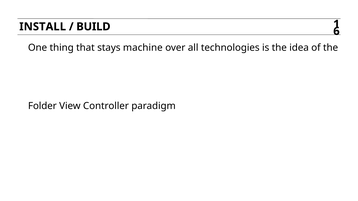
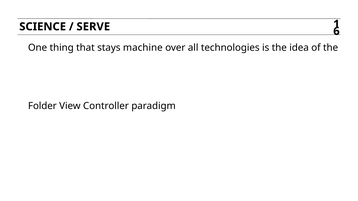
INSTALL: INSTALL -> SCIENCE
BUILD: BUILD -> SERVE
